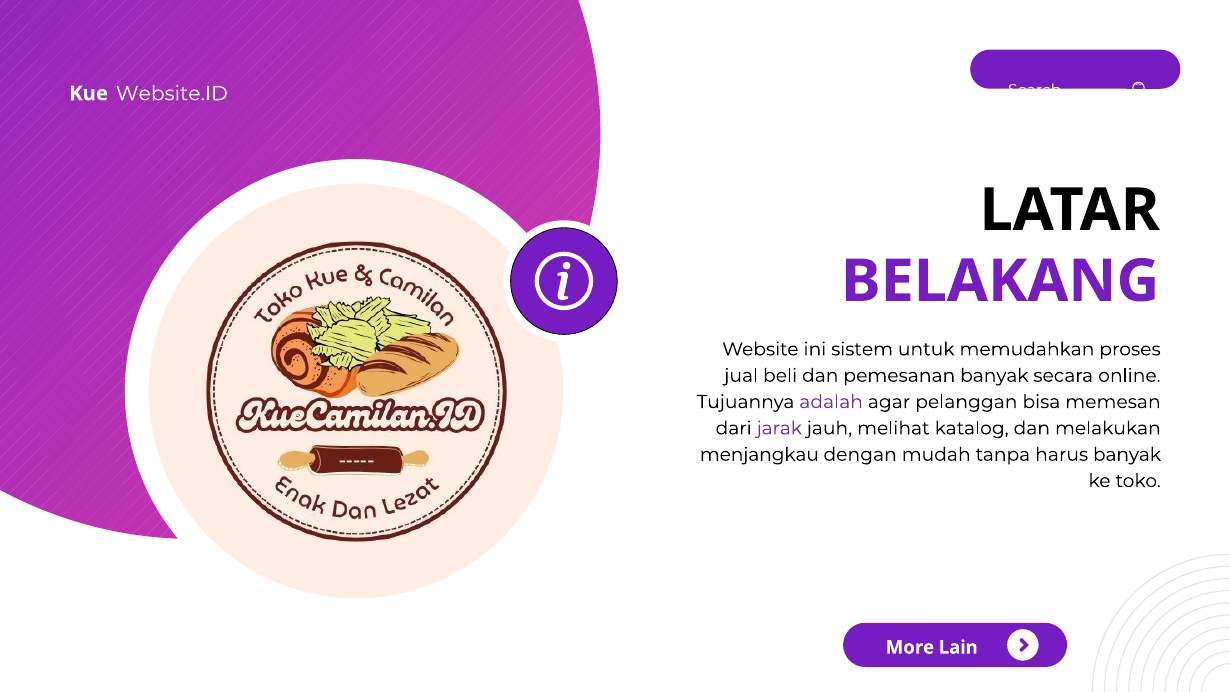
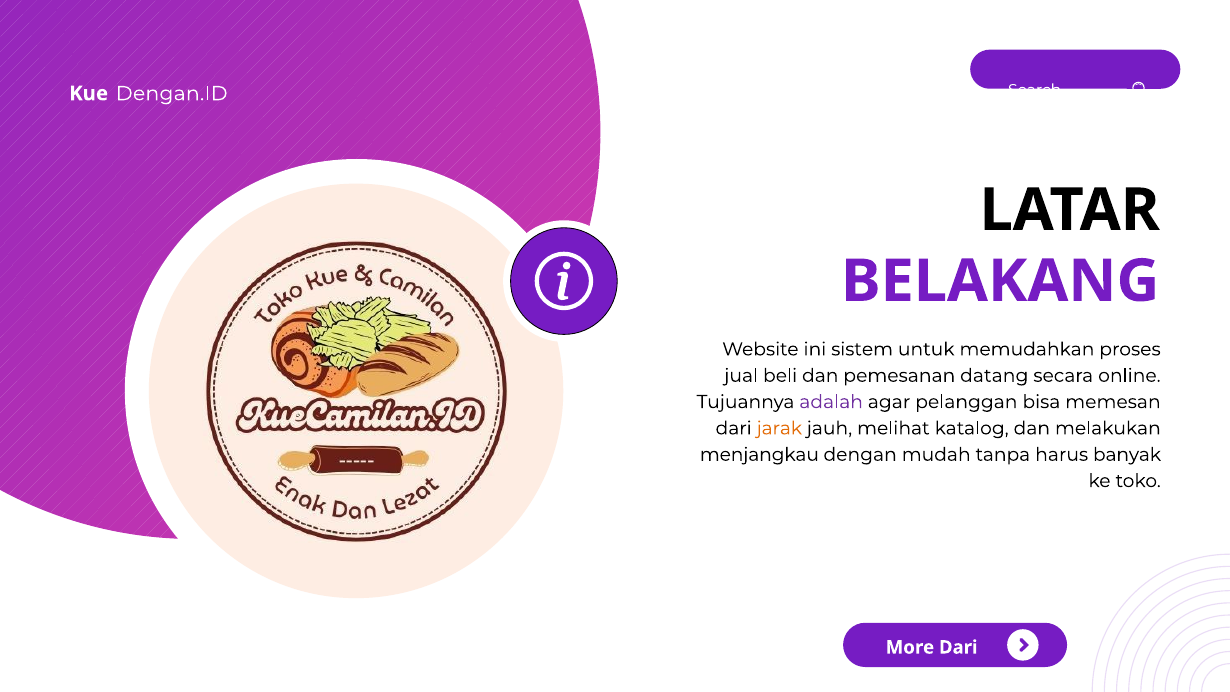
Website.ID: Website.ID -> Dengan.ID
pemesanan banyak: banyak -> datang
jarak colour: purple -> orange
More Lain: Lain -> Dari
